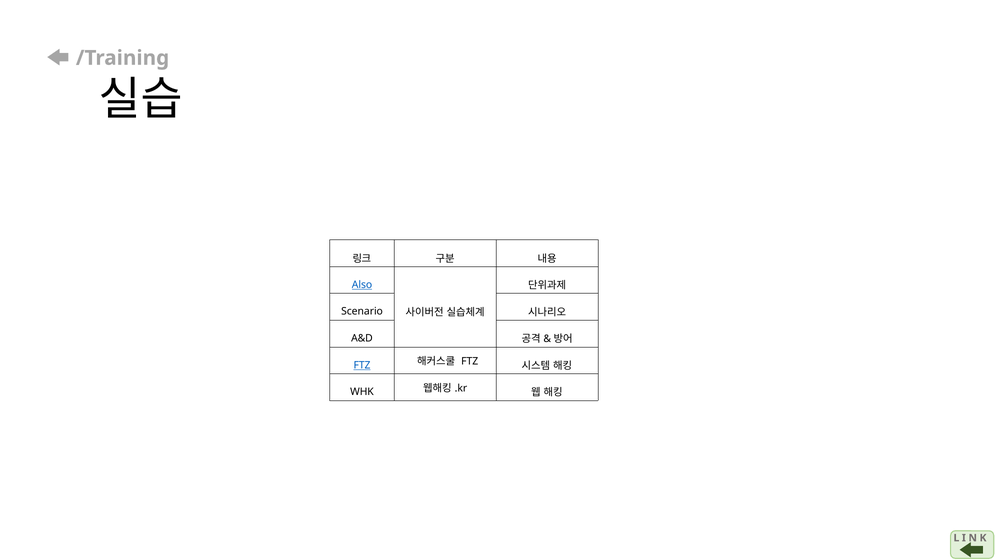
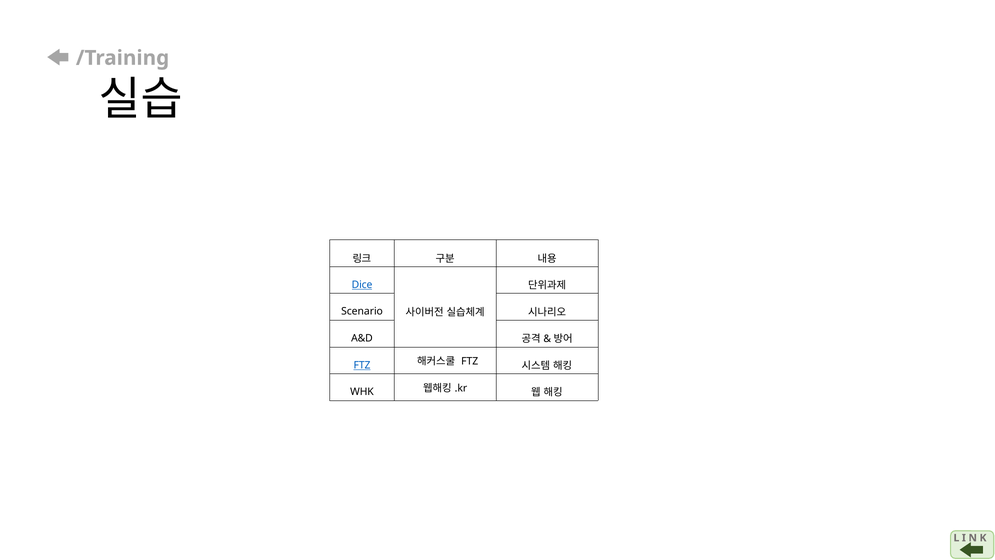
Also: Also -> Dice
